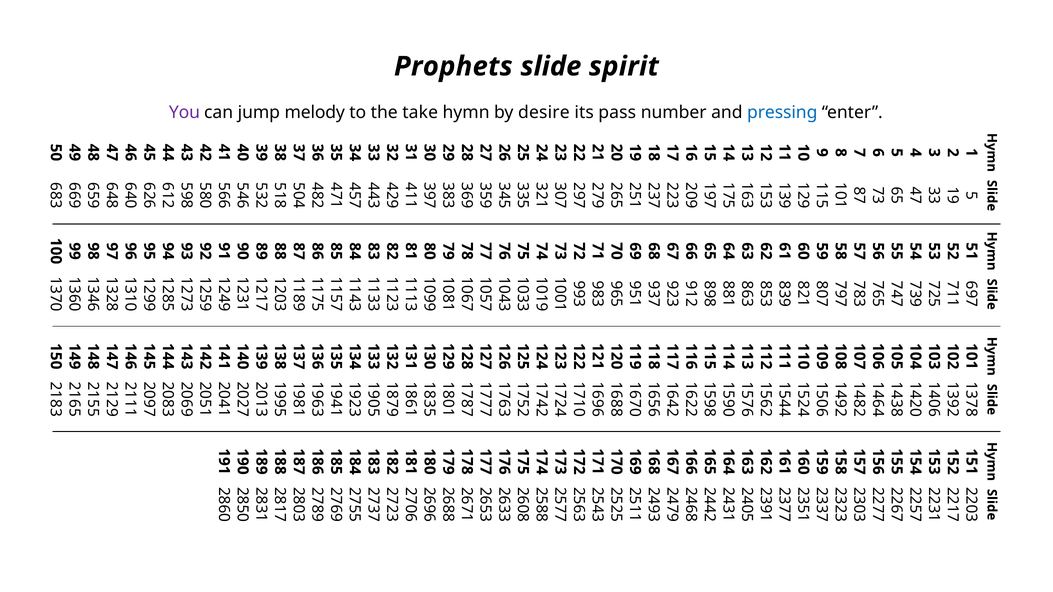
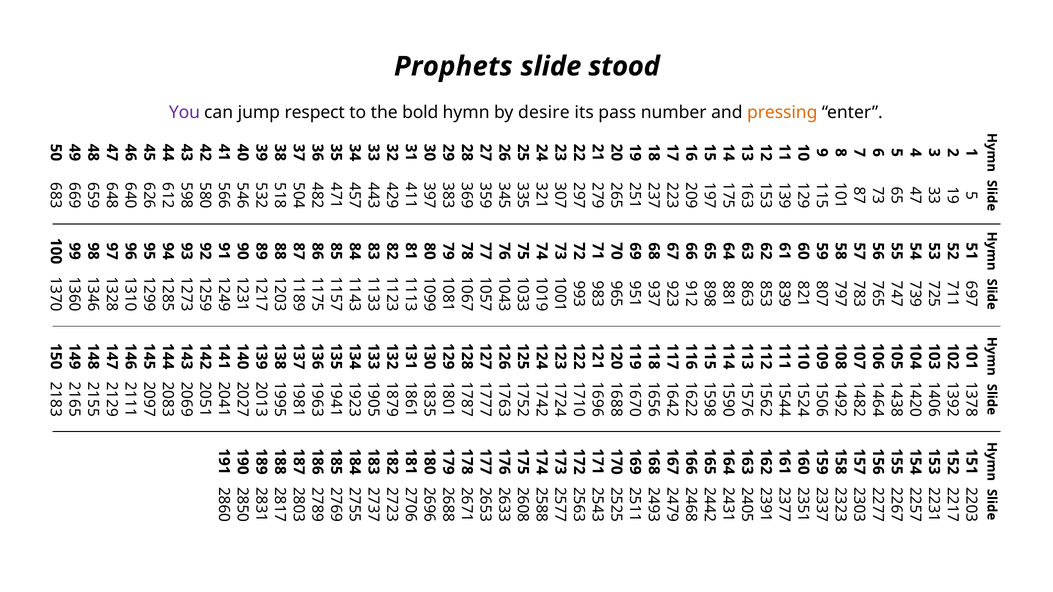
spirit: spirit -> stood
melody: melody -> respect
take: take -> bold
pressing colour: blue -> orange
